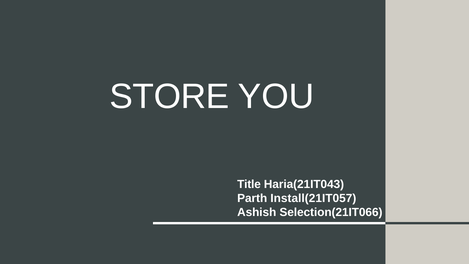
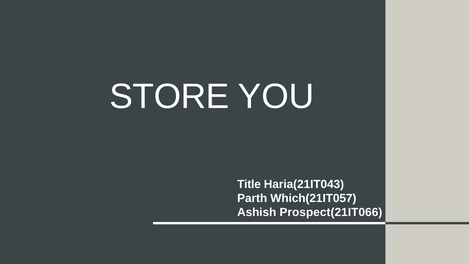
Install(21IT057: Install(21IT057 -> Which(21IT057
Selection(21IT066: Selection(21IT066 -> Prospect(21IT066
